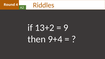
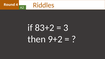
13+2: 13+2 -> 83+2
9: 9 -> 3
9+4: 9+4 -> 9+2
